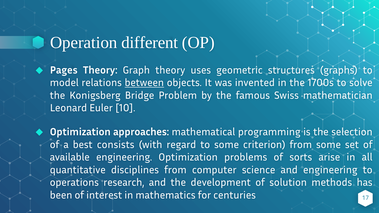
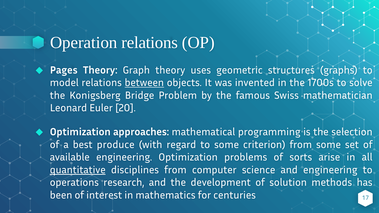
Operation different: different -> relations
10: 10 -> 20
consists: consists -> produce
quantitative underline: none -> present
